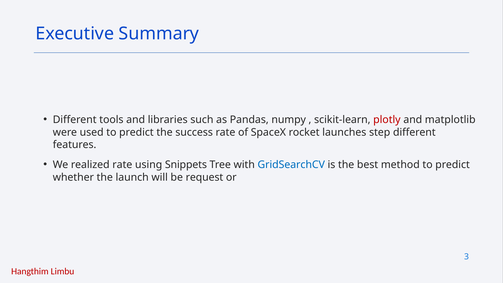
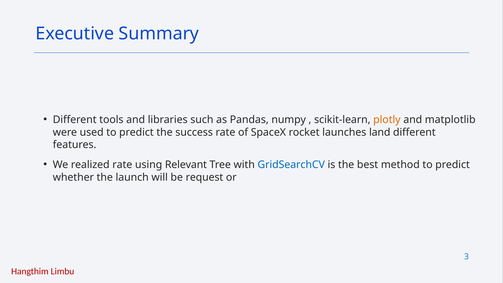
plotly colour: red -> orange
step: step -> land
Snippets: Snippets -> Relevant
